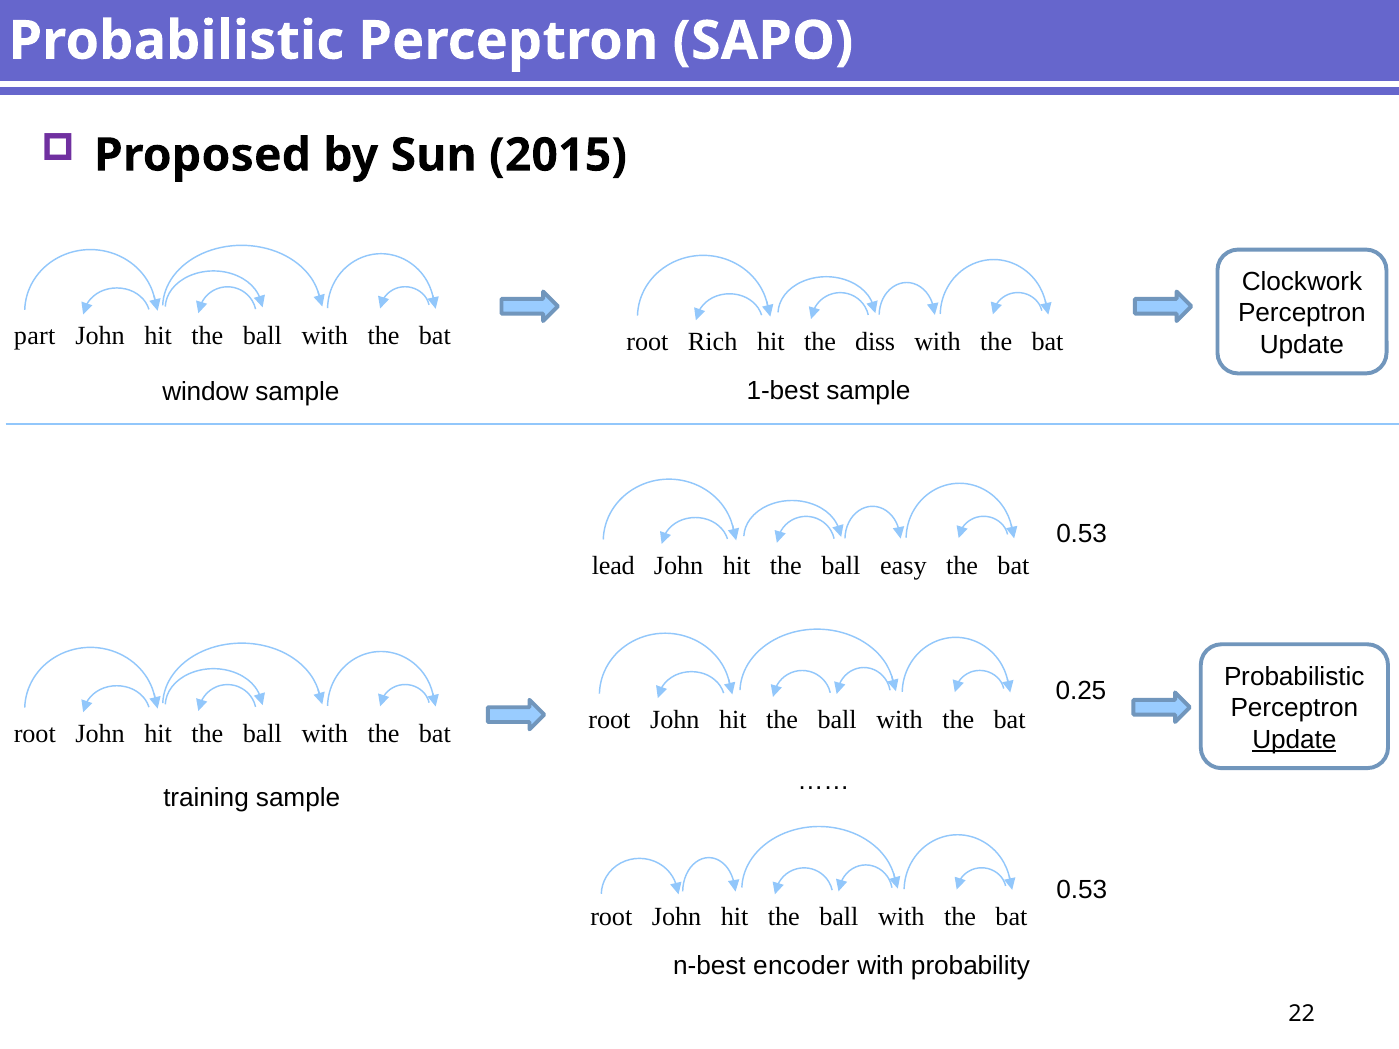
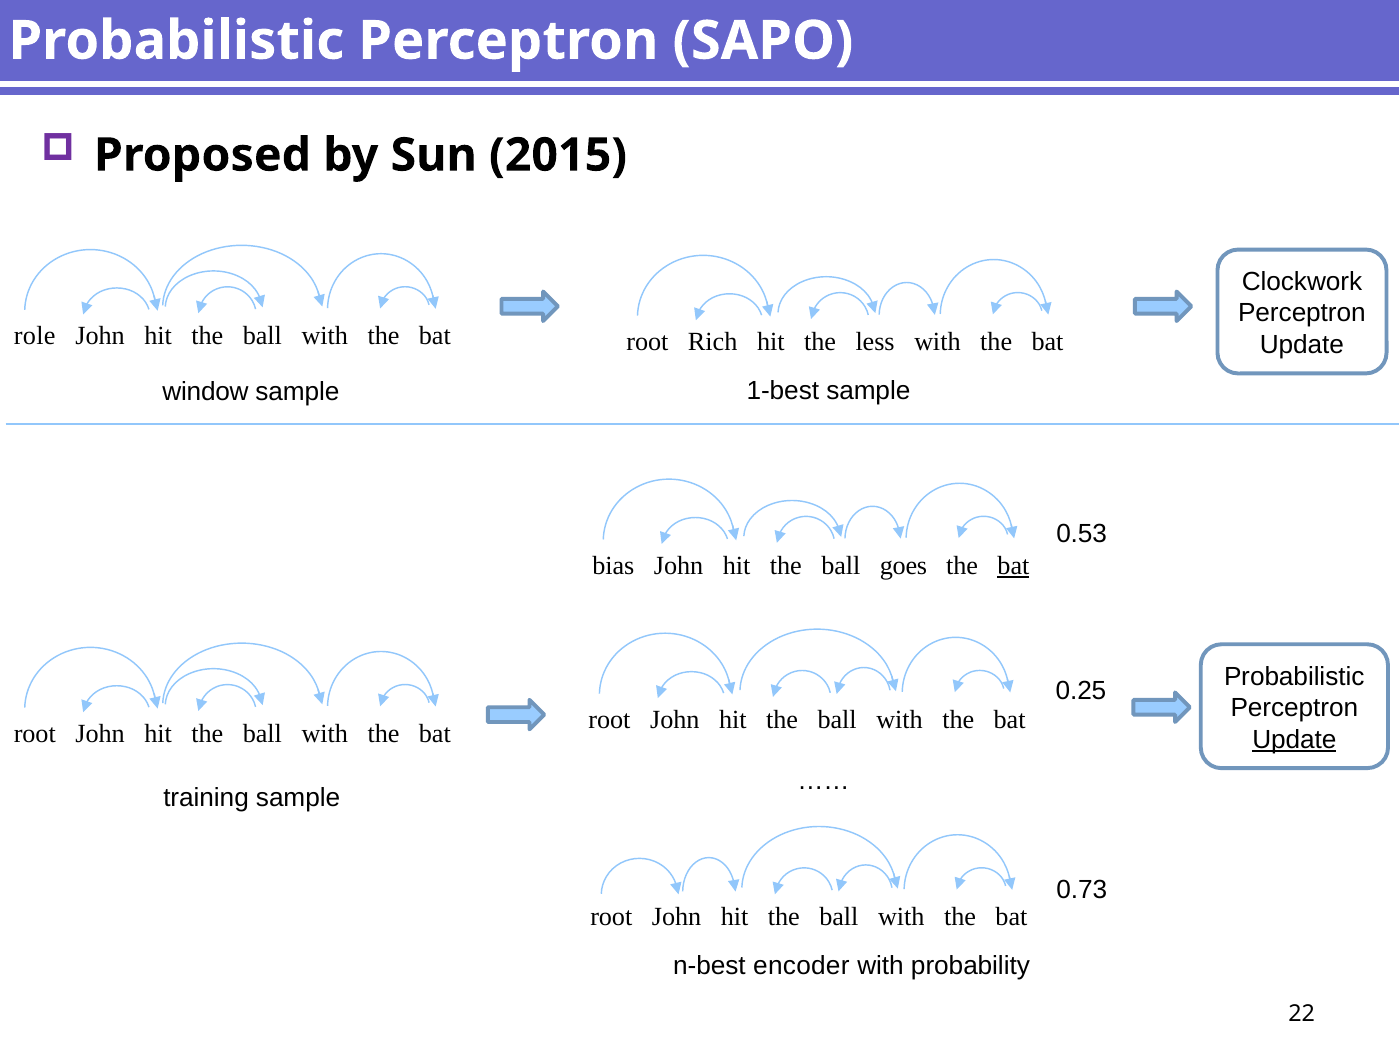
part: part -> role
diss: diss -> less
lead: lead -> bias
easy: easy -> goes
bat at (1013, 566) underline: none -> present
0.53 at (1082, 890): 0.53 -> 0.73
